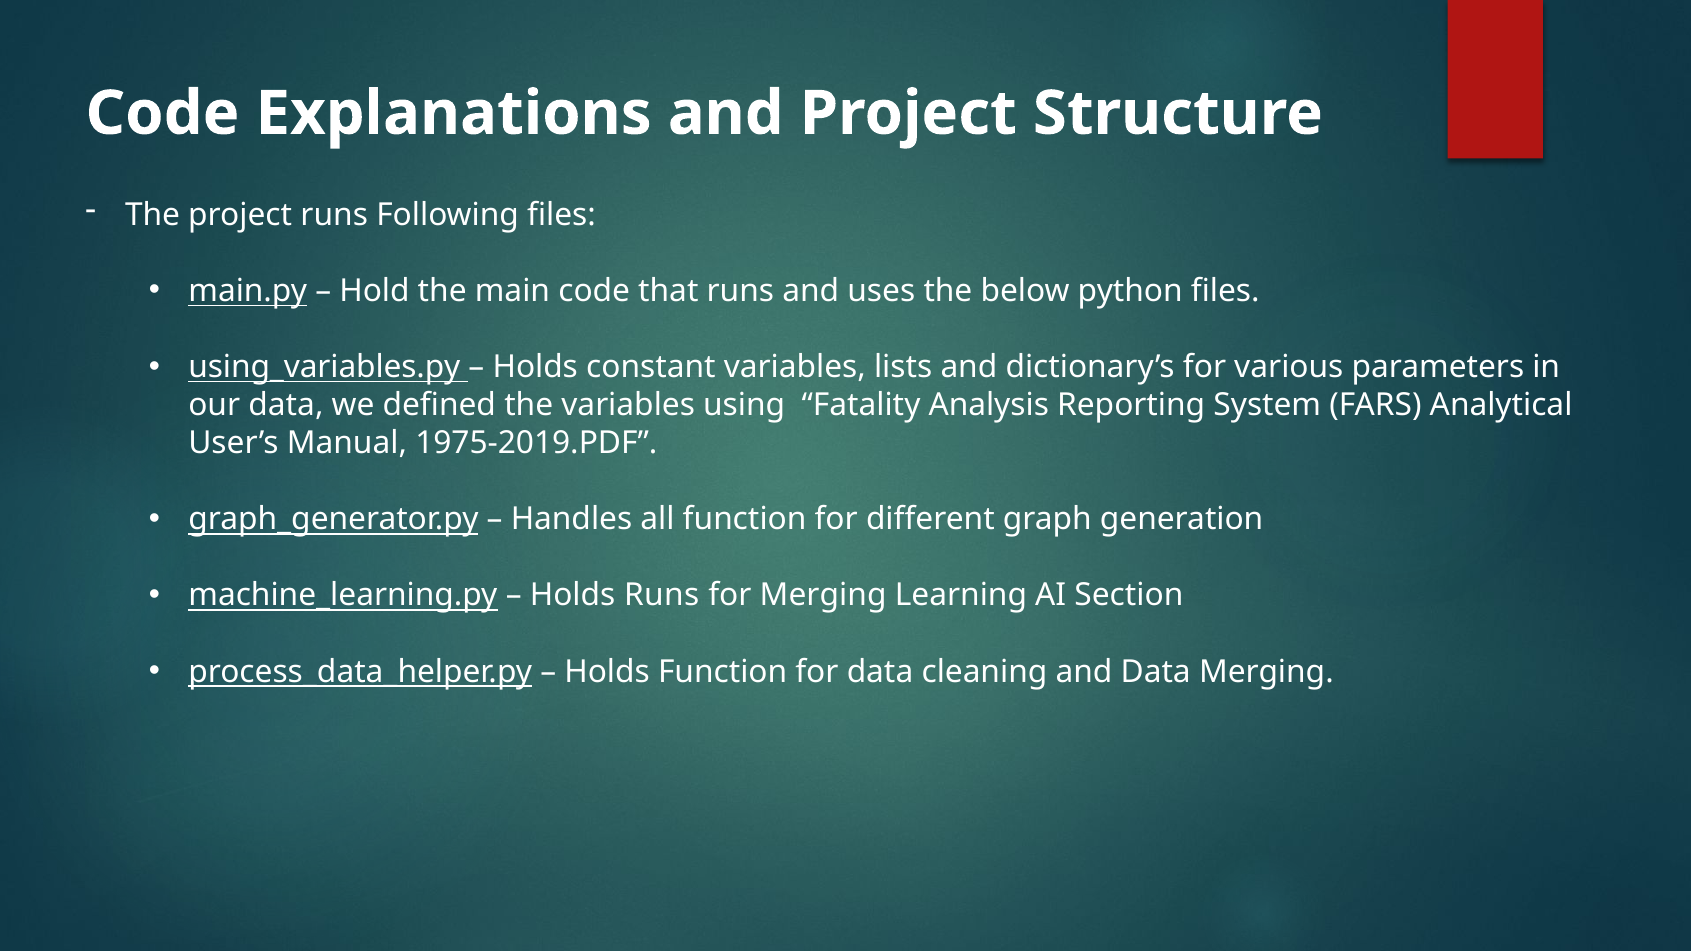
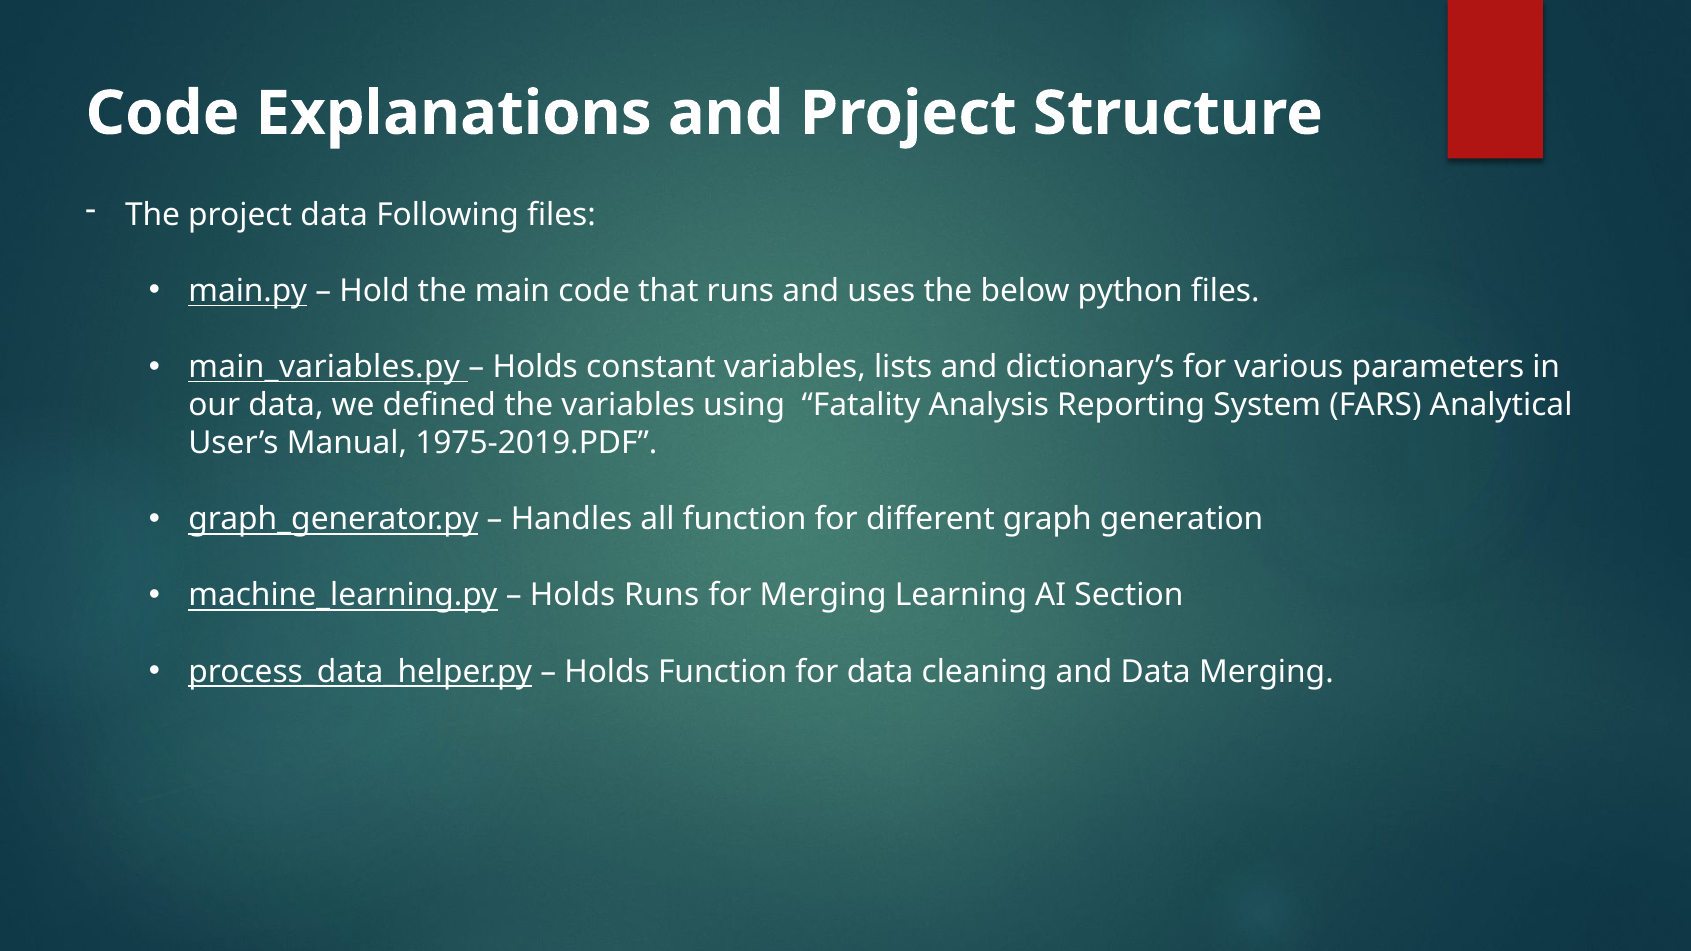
project runs: runs -> data
using_variables.py: using_variables.py -> main_variables.py
